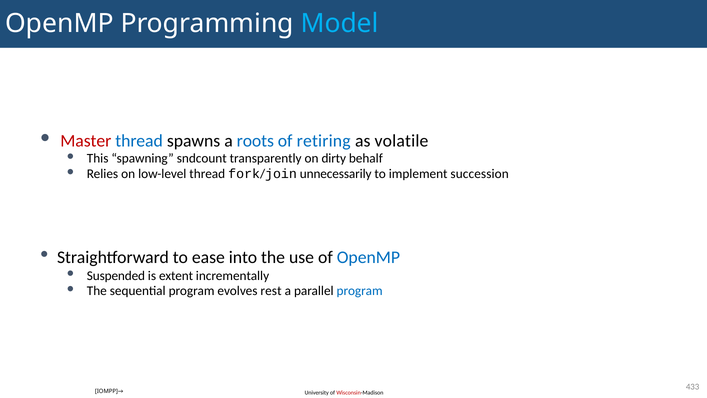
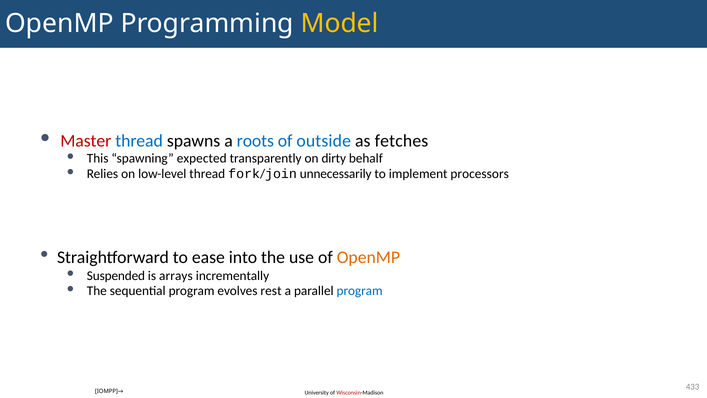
Model colour: light blue -> yellow
retiring: retiring -> outside
volatile: volatile -> fetches
sndcount: sndcount -> expected
succession: succession -> processors
OpenMP at (368, 257) colour: blue -> orange
extent: extent -> arrays
